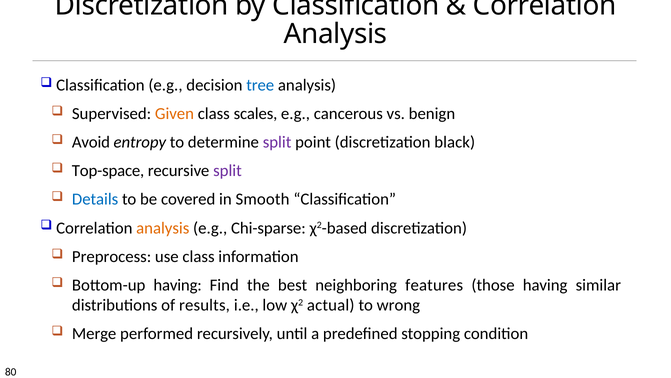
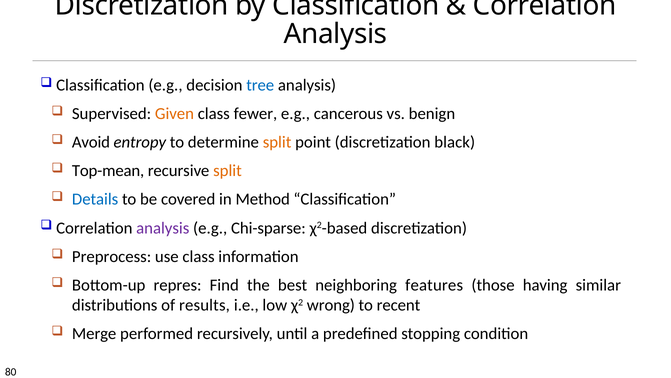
scales: scales -> fewer
split at (277, 142) colour: purple -> orange
Top-space: Top-space -> Top-mean
split at (227, 171) colour: purple -> orange
Smooth: Smooth -> Method
analysis at (163, 228) colour: orange -> purple
Bottom-up having: having -> repres
actual: actual -> wrong
wrong: wrong -> recent
